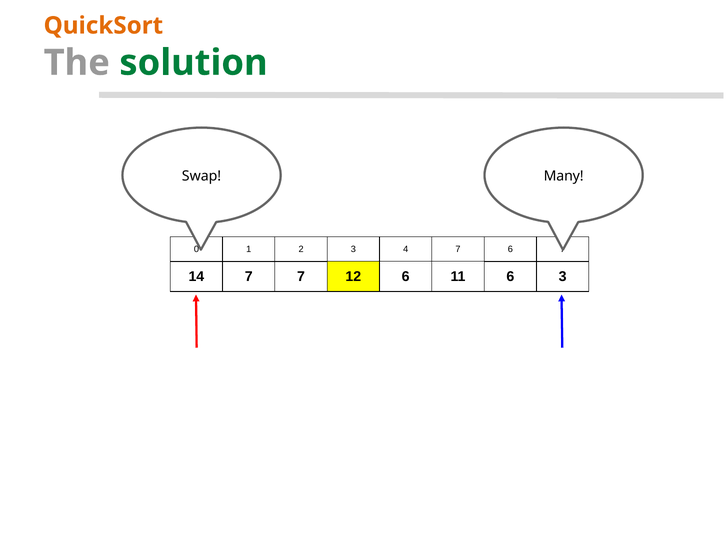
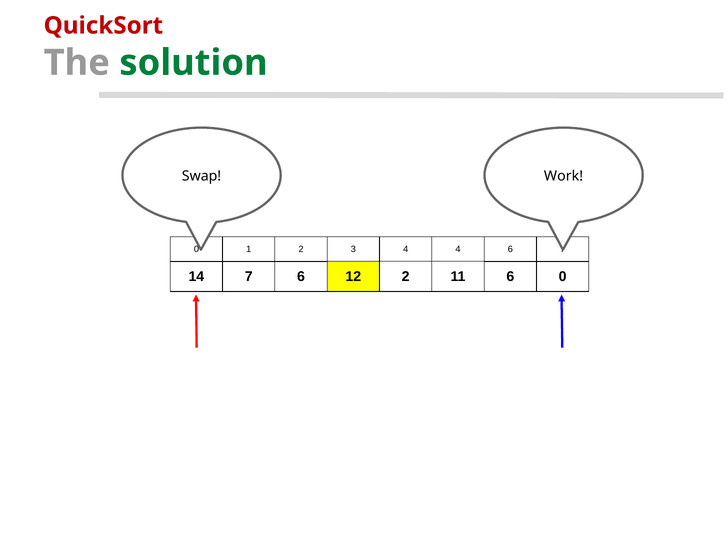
QuickSort colour: orange -> red
Many: Many -> Work
4 7: 7 -> 4
7 7: 7 -> 6
12 6: 6 -> 2
6 3: 3 -> 0
